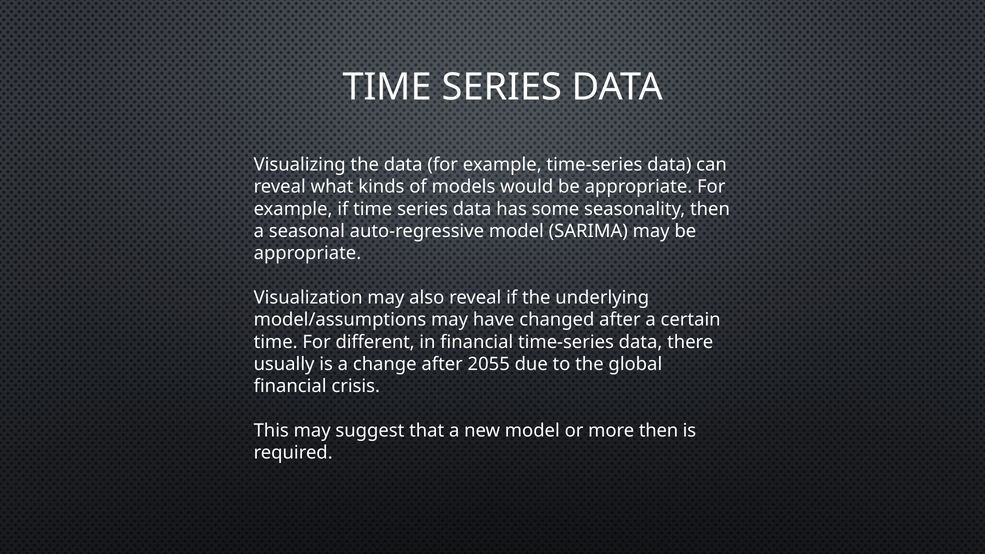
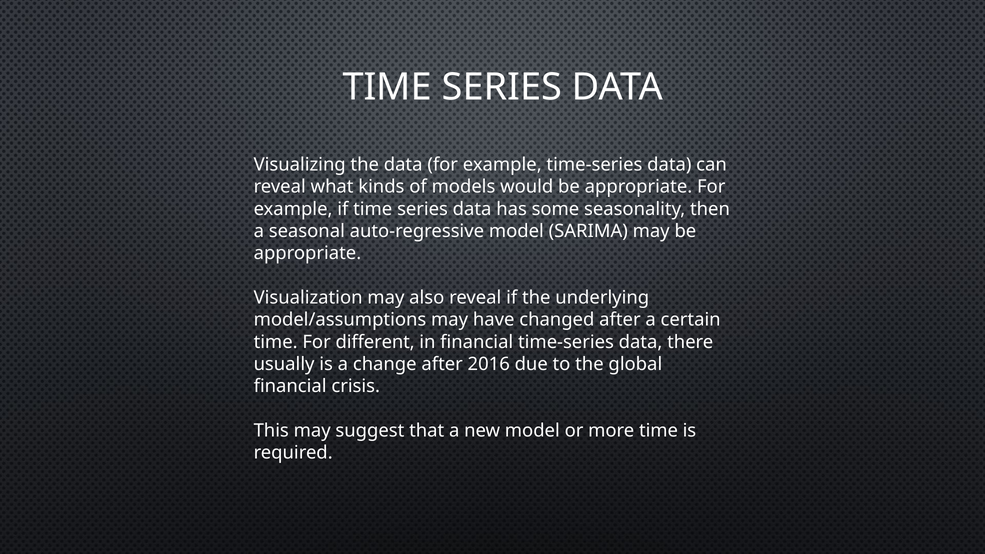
2055: 2055 -> 2016
more then: then -> time
